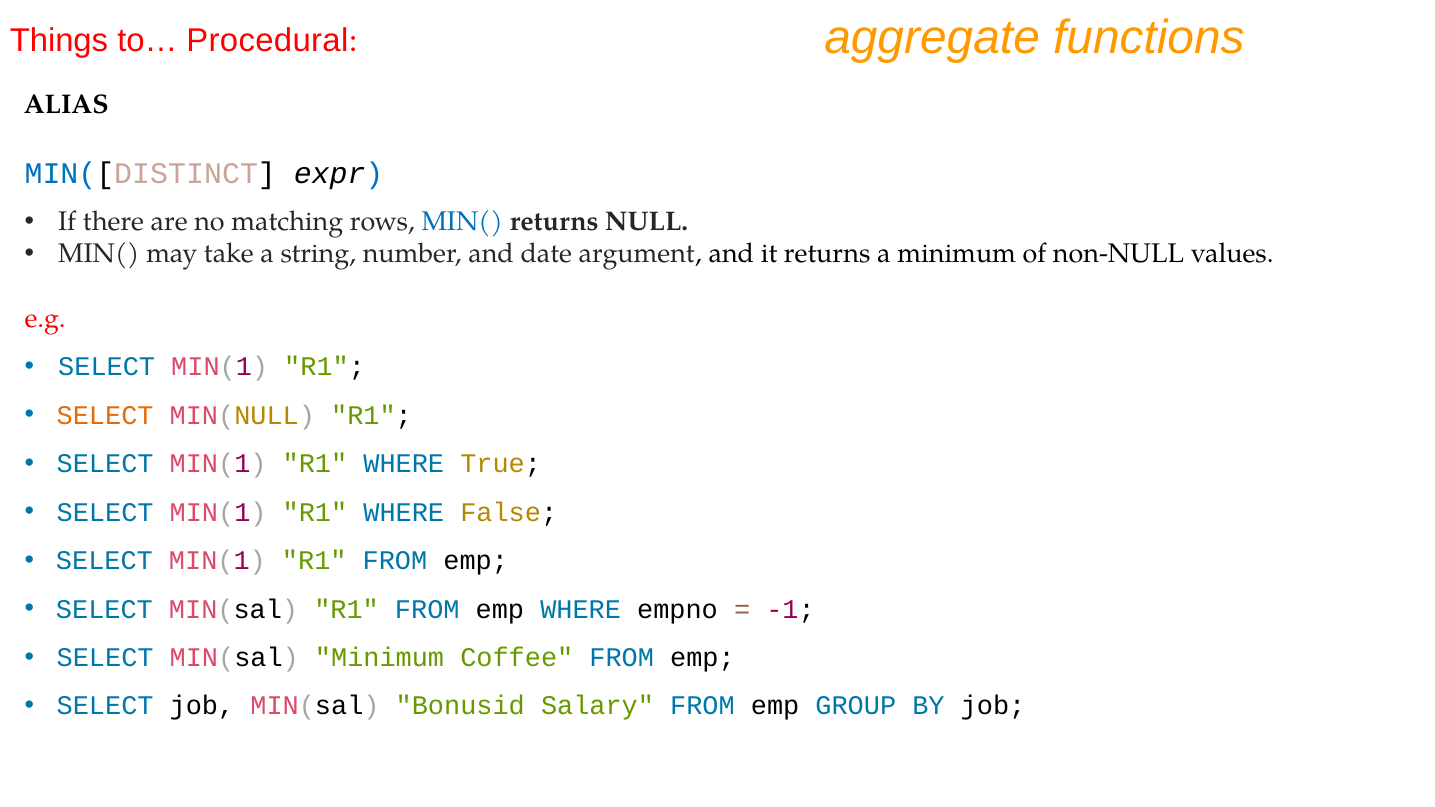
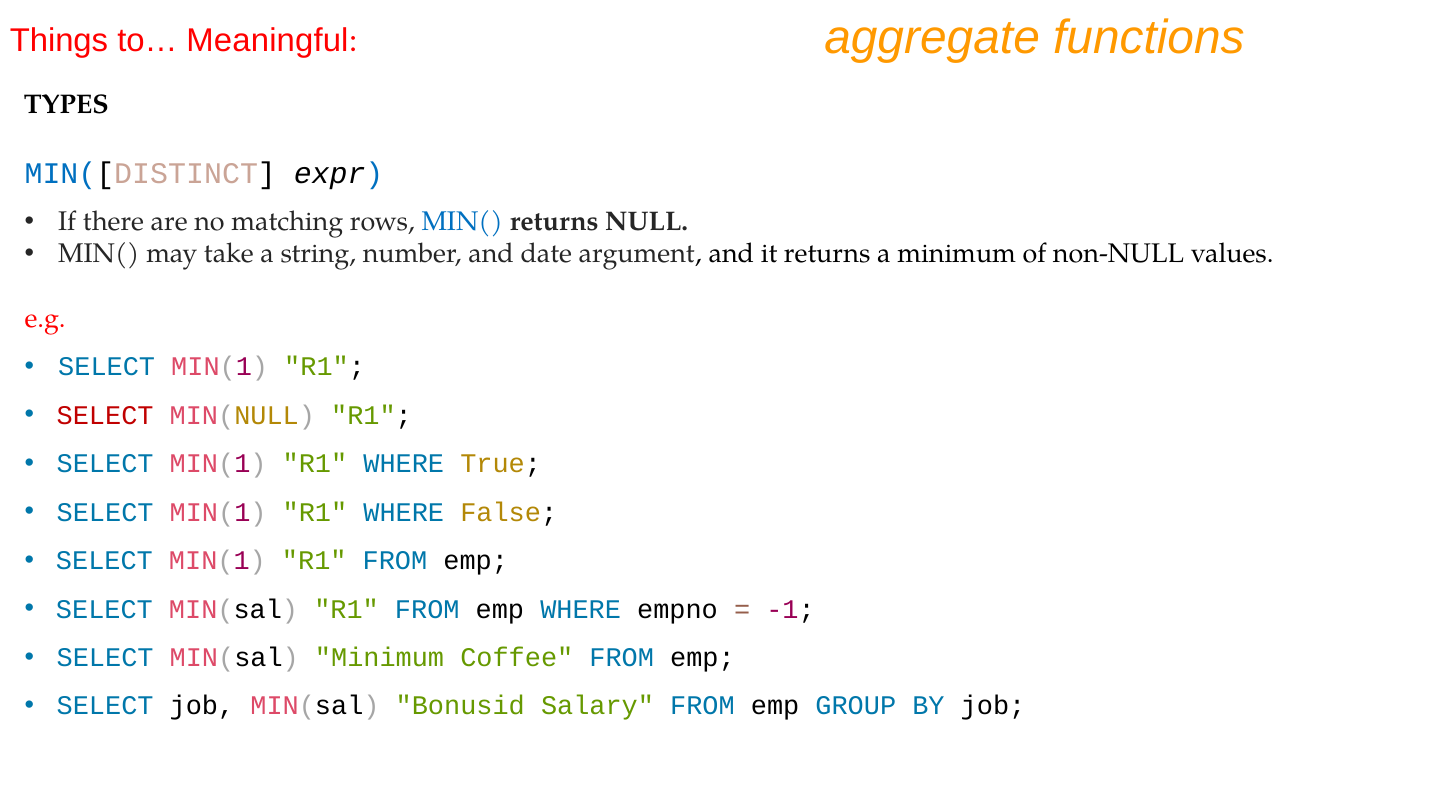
Procedural: Procedural -> Meaningful
ALIAS: ALIAS -> TYPES
SELECT at (105, 416) colour: orange -> red
